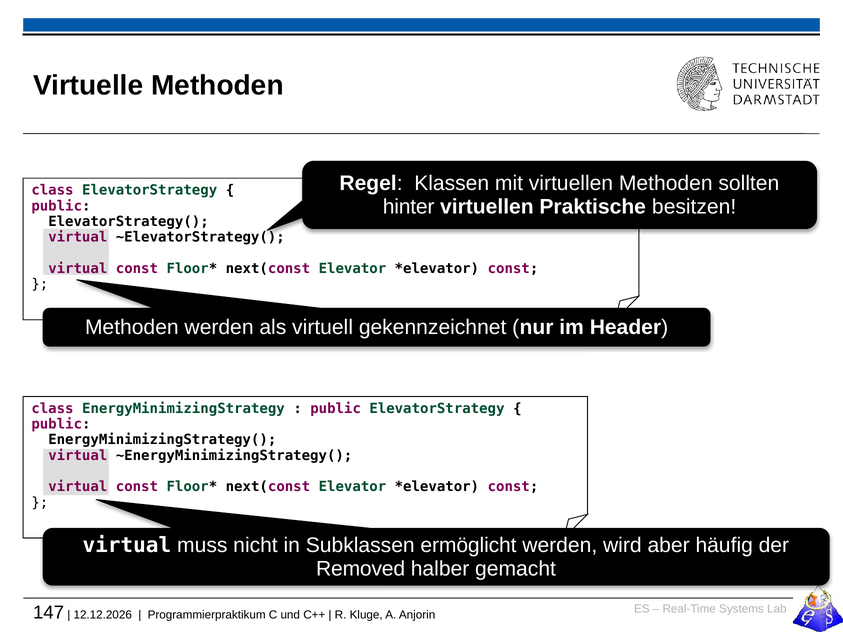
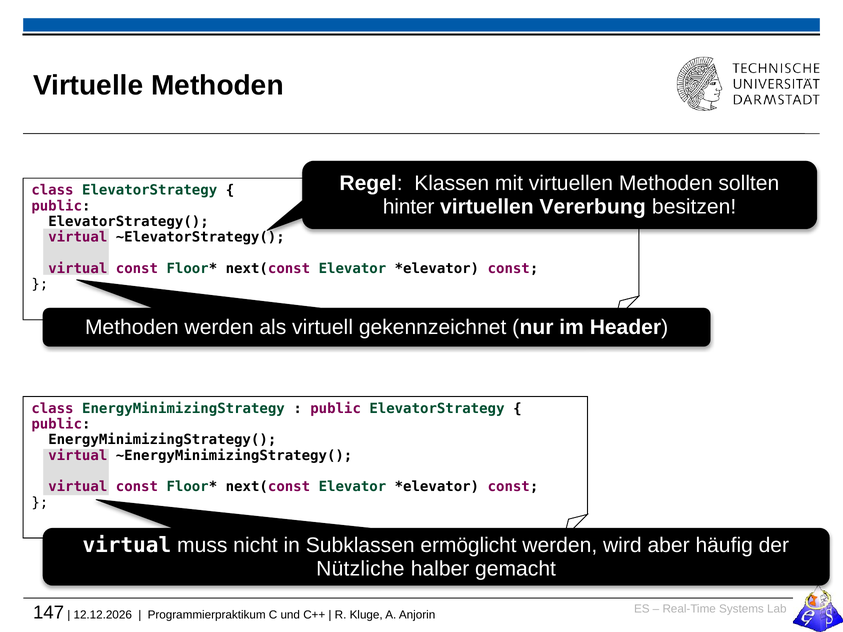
Praktische: Praktische -> Vererbung
Removed: Removed -> Nützliche
